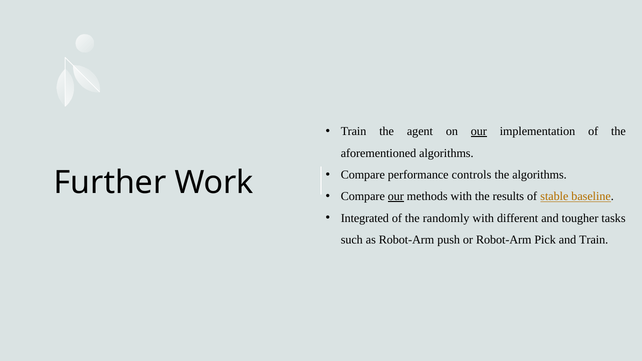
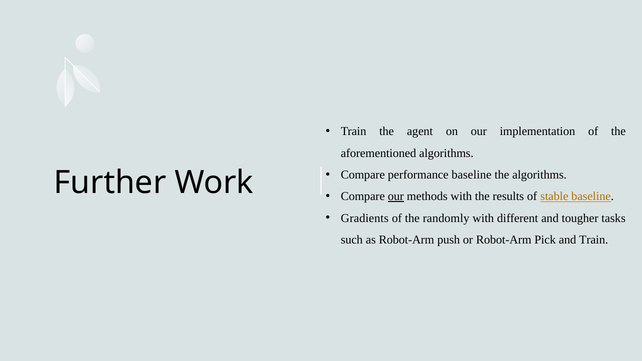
our at (479, 131) underline: present -> none
performance controls: controls -> baseline
Integrated: Integrated -> Gradients
